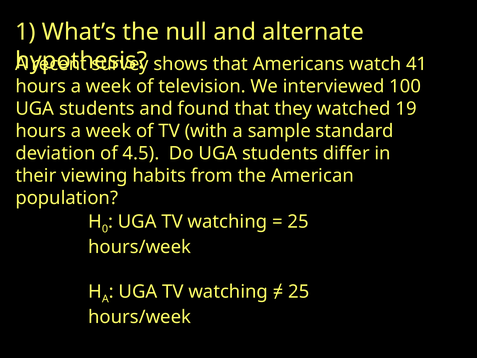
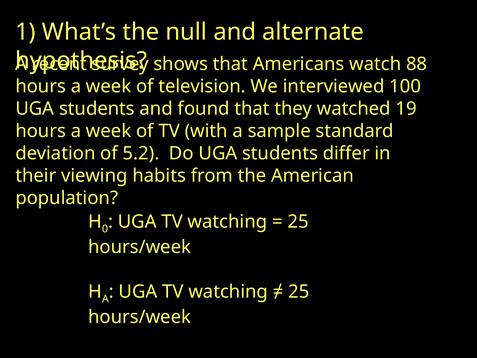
41: 41 -> 88
4.5: 4.5 -> 5.2
